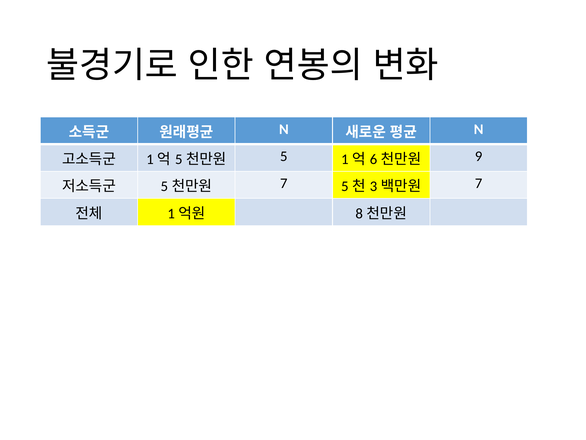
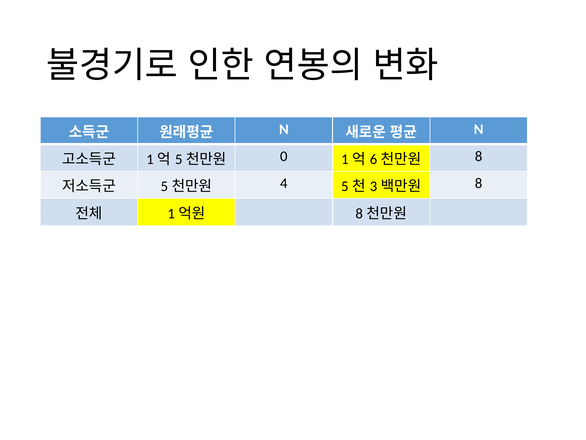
5: 5 -> 0
9 at (479, 156): 9 -> 8
7 at (284, 183): 7 -> 4
7 at (479, 183): 7 -> 8
